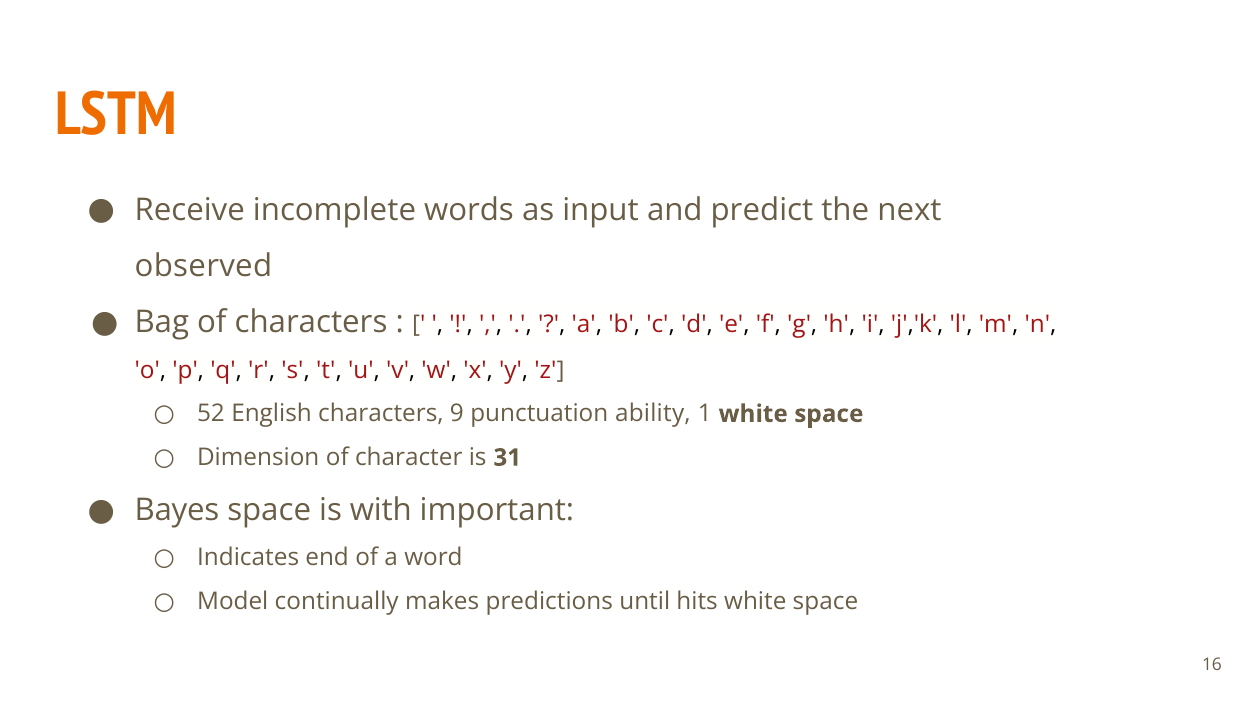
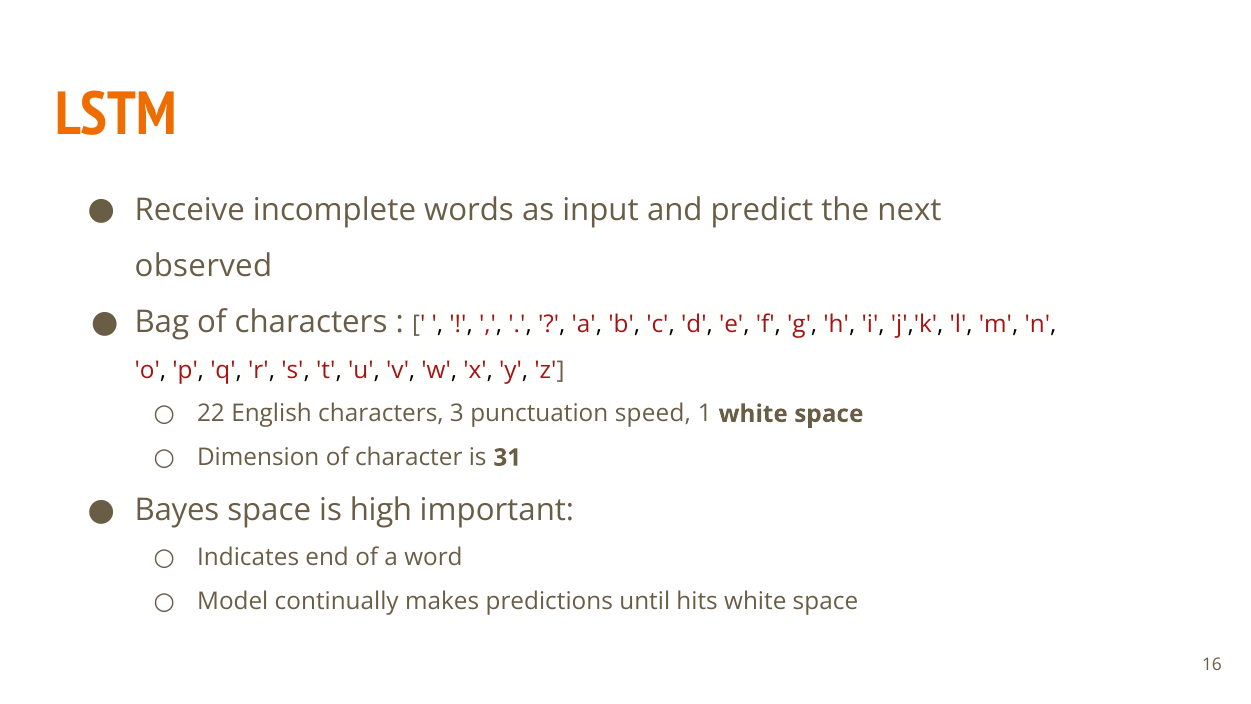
52: 52 -> 22
9: 9 -> 3
ability: ability -> speed
with: with -> high
